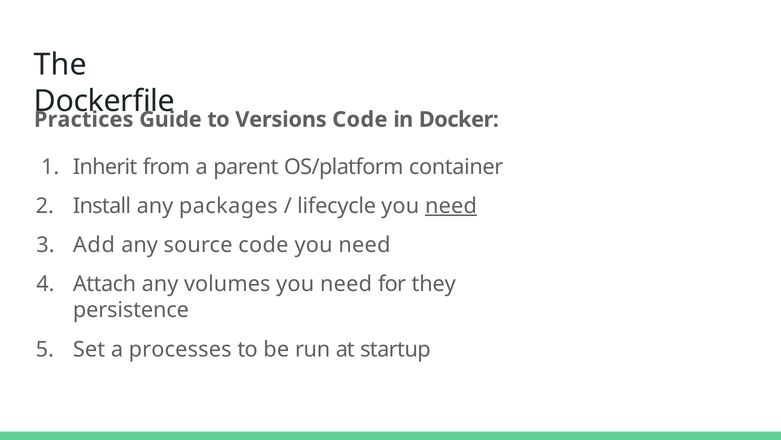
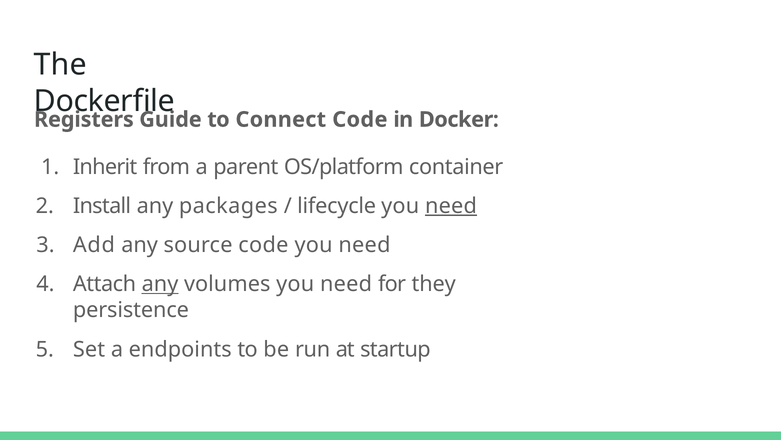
Practices: Practices -> Registers
Versions: Versions -> Connect
any at (160, 284) underline: none -> present
processes: processes -> endpoints
